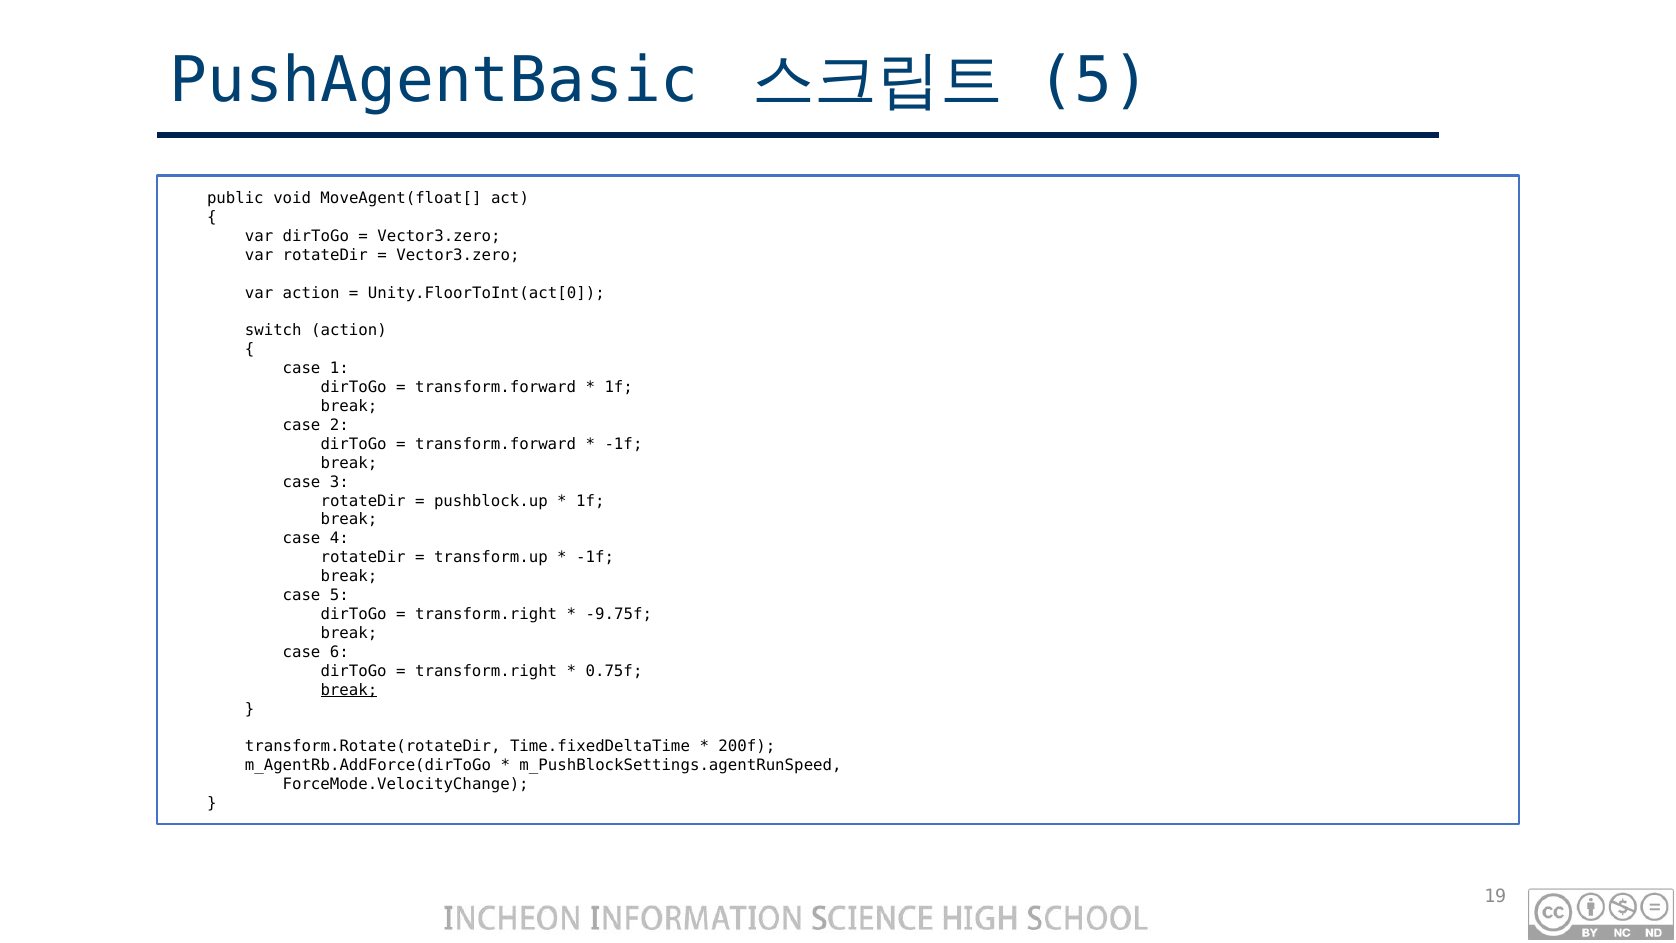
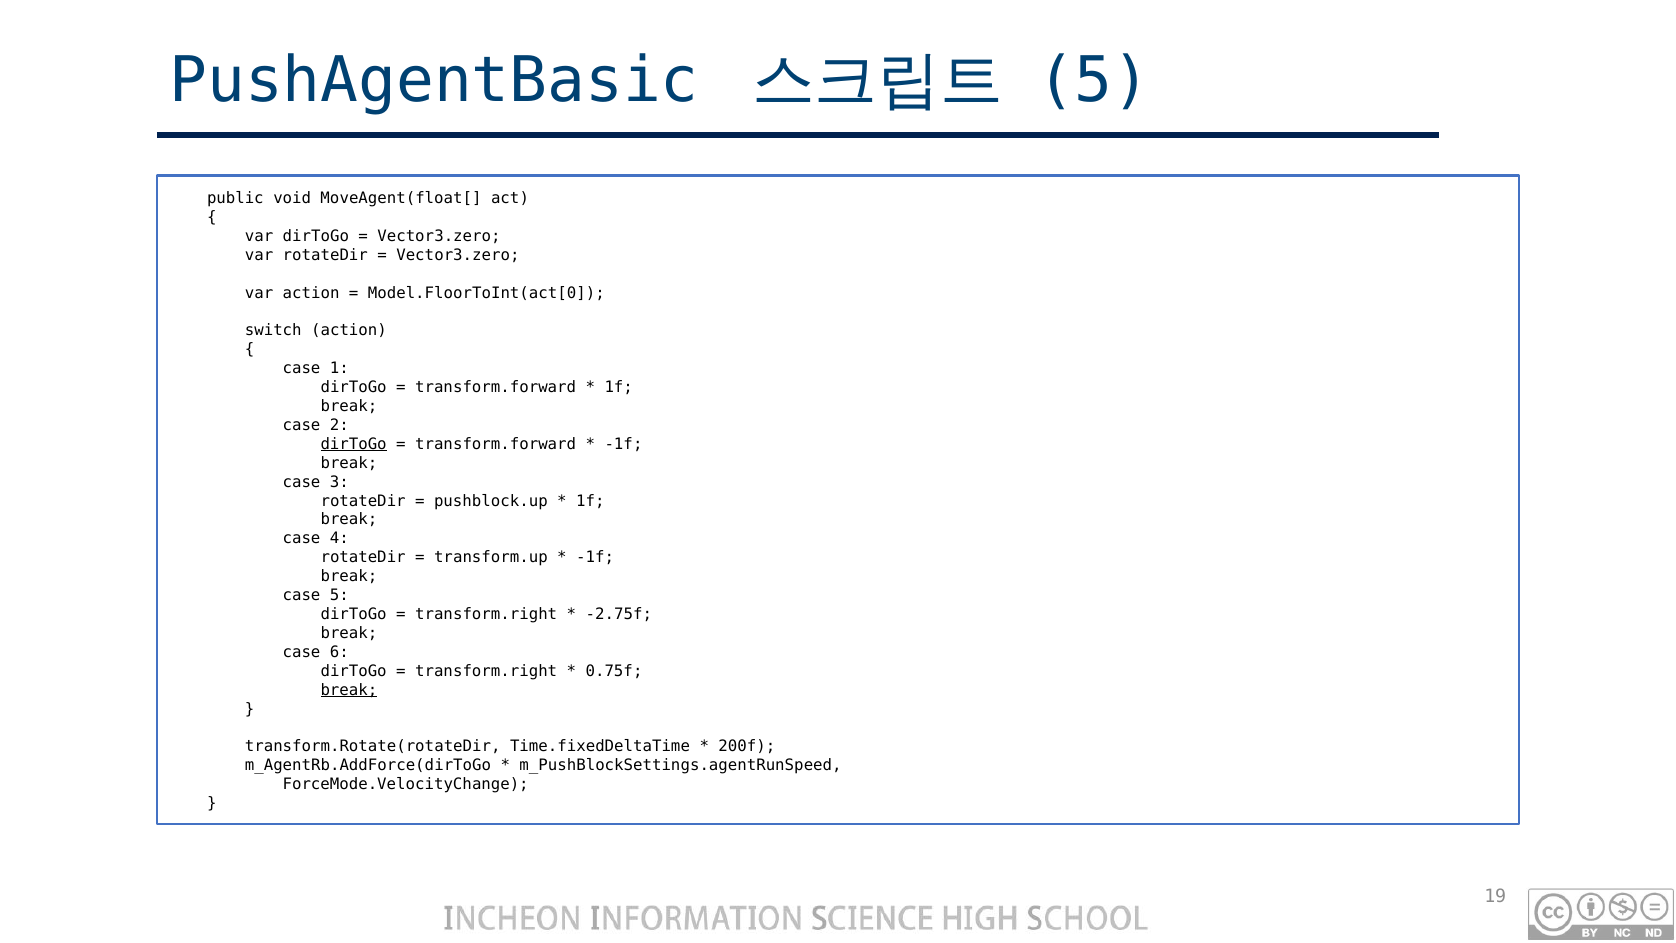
Unity.FloorToInt(act[0: Unity.FloorToInt(act[0 -> Model.FloorToInt(act[0
dirToGo at (354, 444) underline: none -> present
-9.75f: -9.75f -> -2.75f
